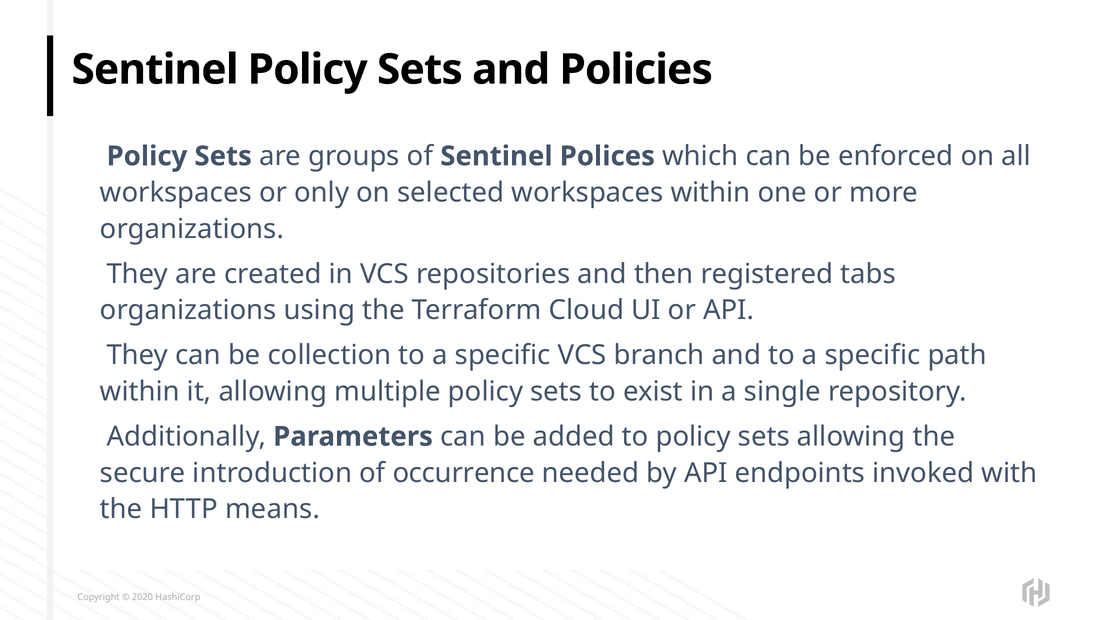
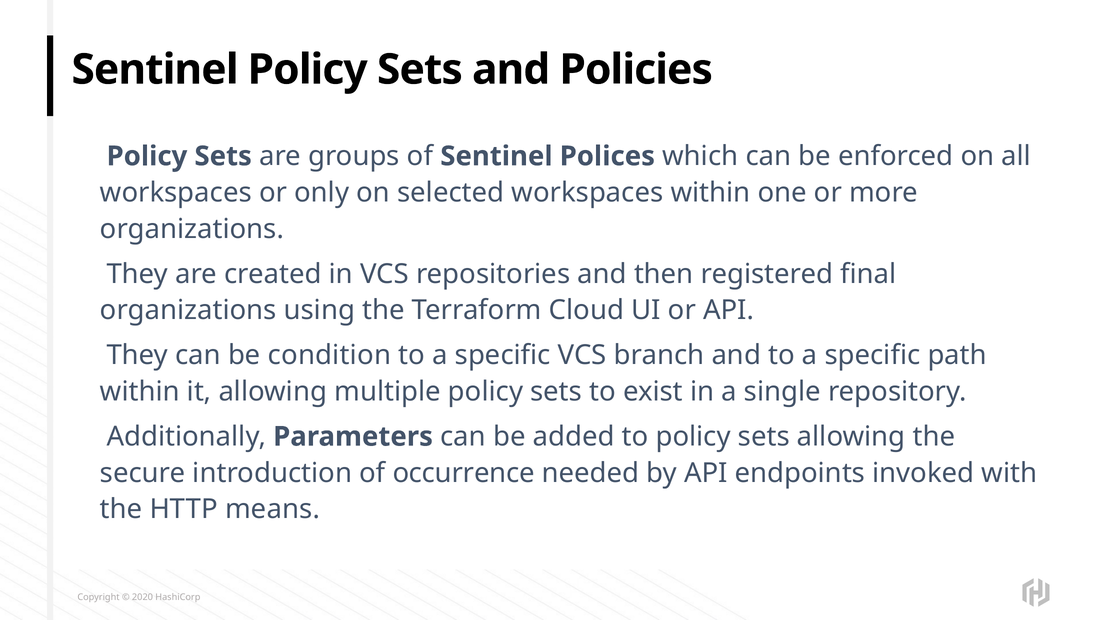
tabs: tabs -> final
collection: collection -> condition
